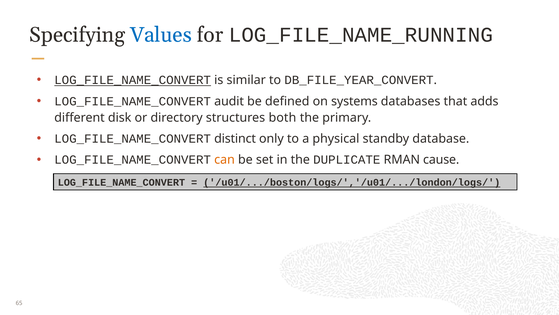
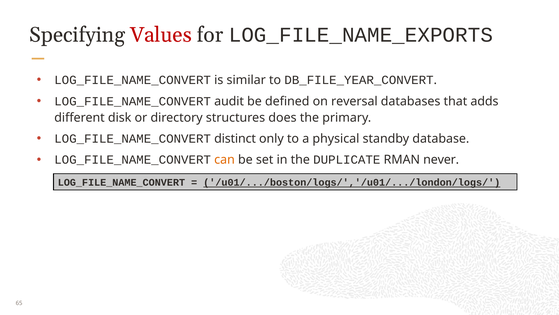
Values colour: blue -> red
LOG_FILE_NAME_RUNNING: LOG_FILE_NAME_RUNNING -> LOG_FILE_NAME_EXPORTS
LOG_FILE_NAME_CONVERT at (133, 80) underline: present -> none
systems: systems -> reversal
both: both -> does
cause: cause -> never
